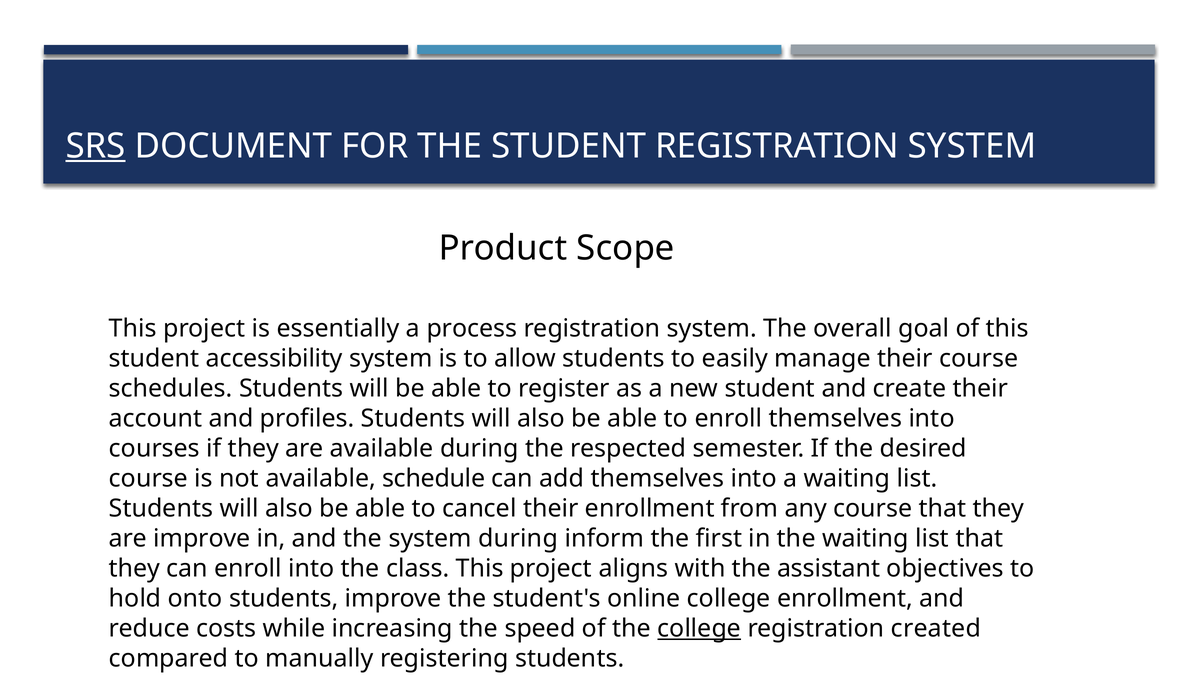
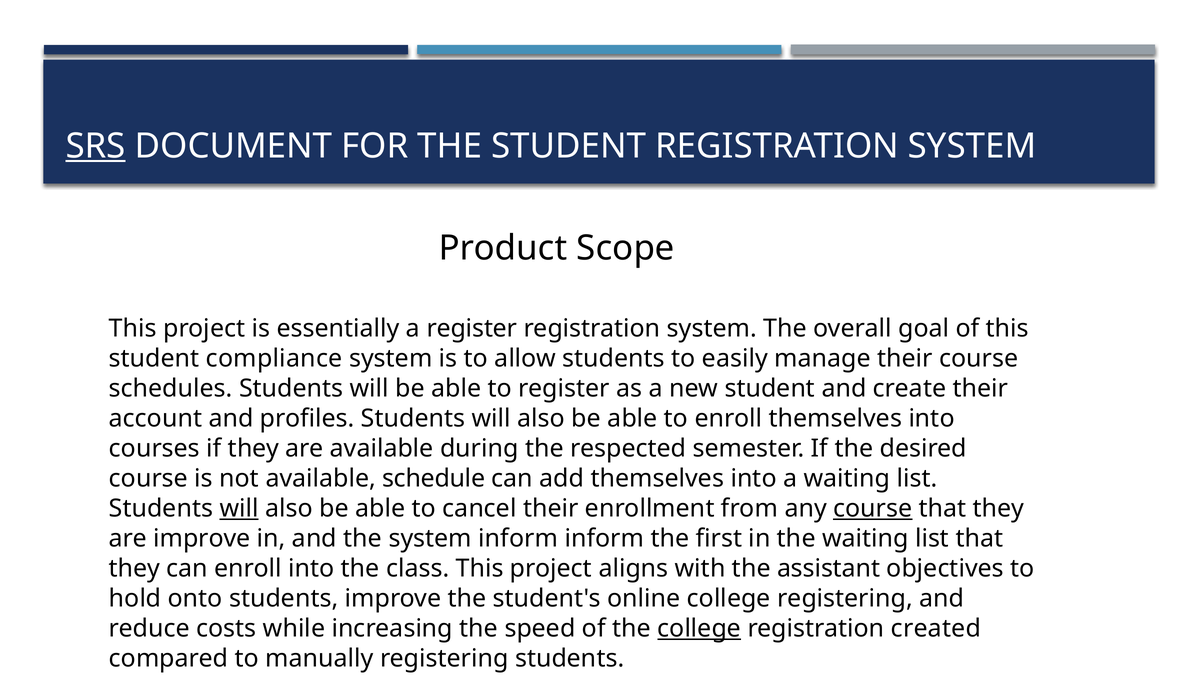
a process: process -> register
accessibility: accessibility -> compliance
will at (239, 508) underline: none -> present
course at (873, 508) underline: none -> present
system during: during -> inform
college enrollment: enrollment -> registering
